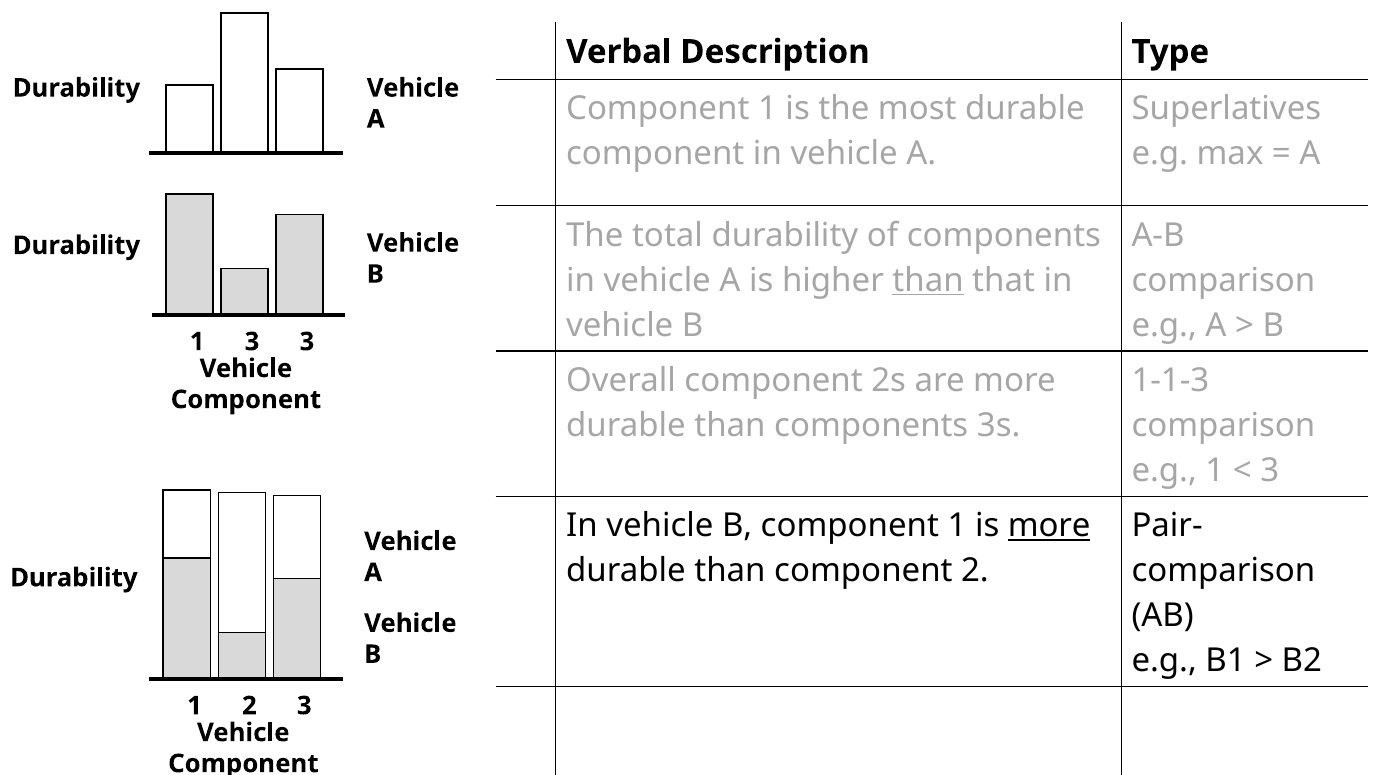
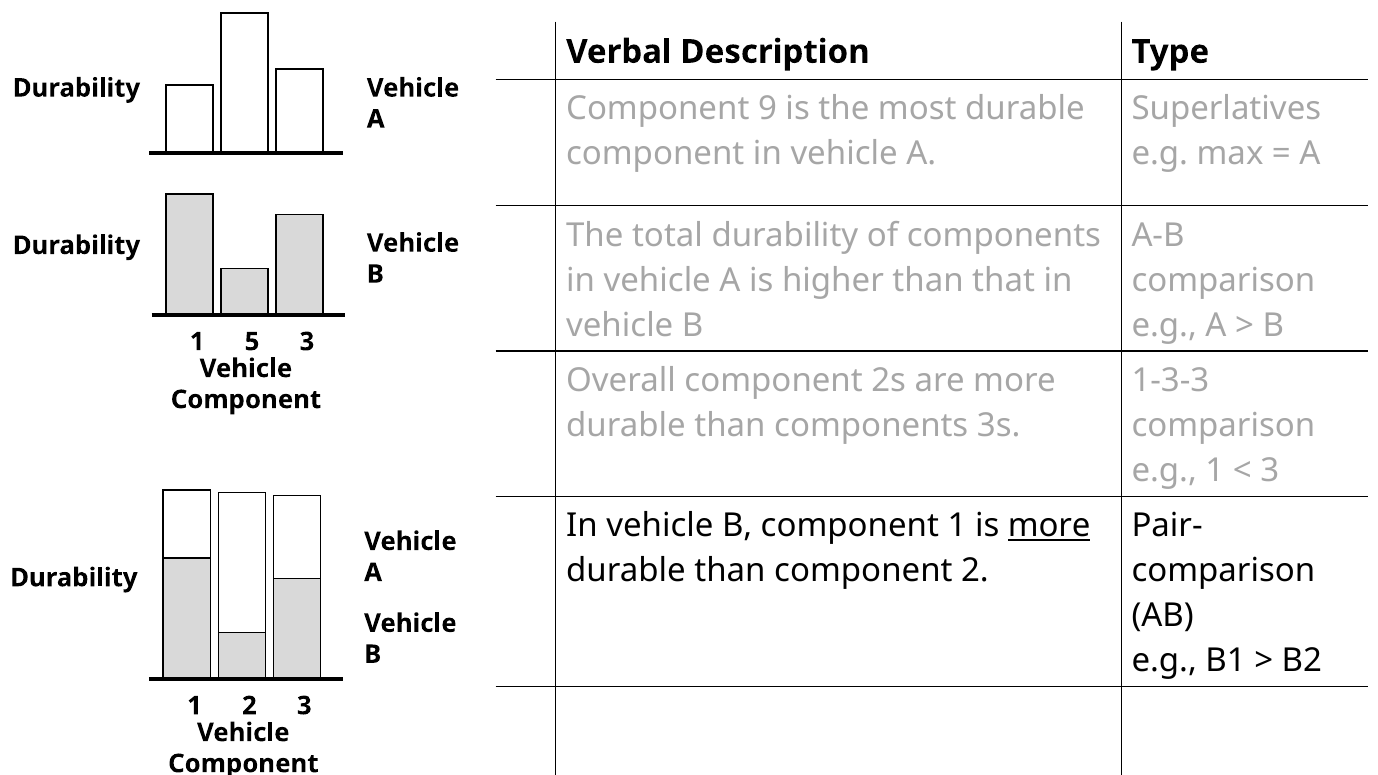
1 at (768, 109): 1 -> 9
than at (928, 280) underline: present -> none
1 3: 3 -> 5
1-1-3: 1-1-3 -> 1-3-3
